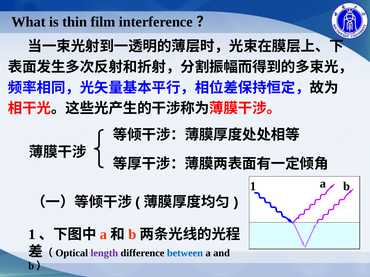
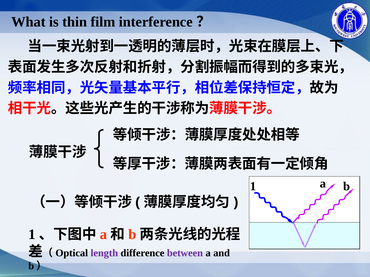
between colour: blue -> purple
